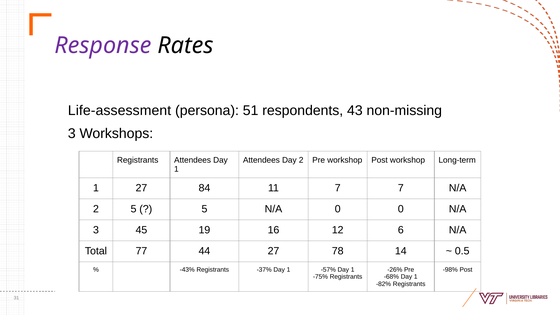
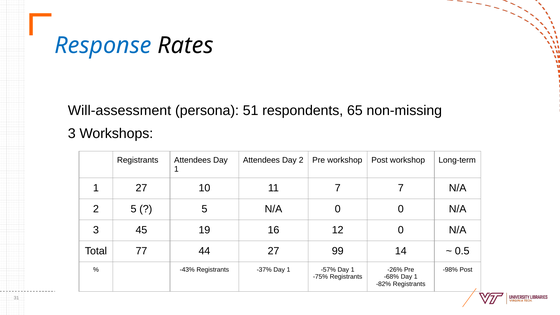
Response colour: purple -> blue
Life-assessment: Life-assessment -> Will-assessment
43: 43 -> 65
84: 84 -> 10
12 6: 6 -> 0
78: 78 -> 99
